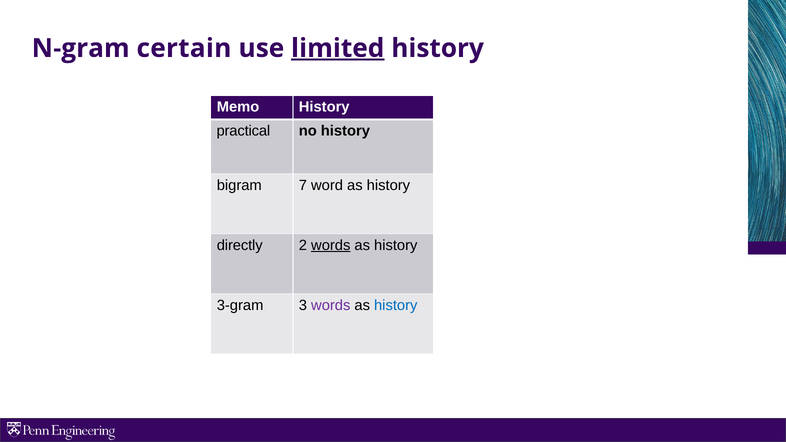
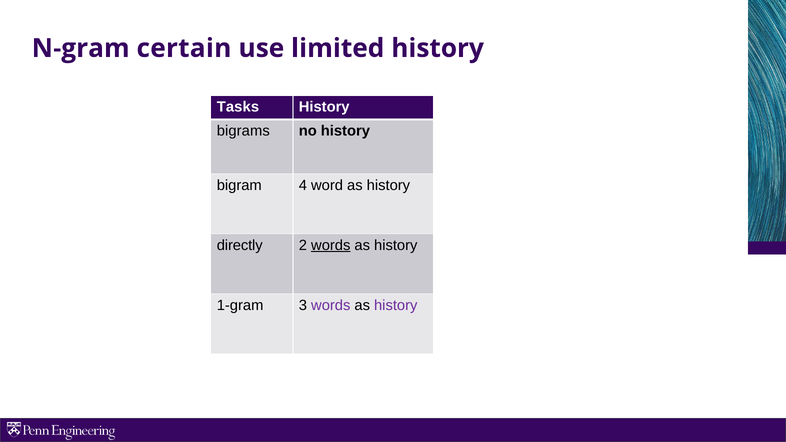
limited underline: present -> none
Memo: Memo -> Tasks
practical: practical -> bigrams
7: 7 -> 4
3-gram: 3-gram -> 1-gram
history at (396, 305) colour: blue -> purple
